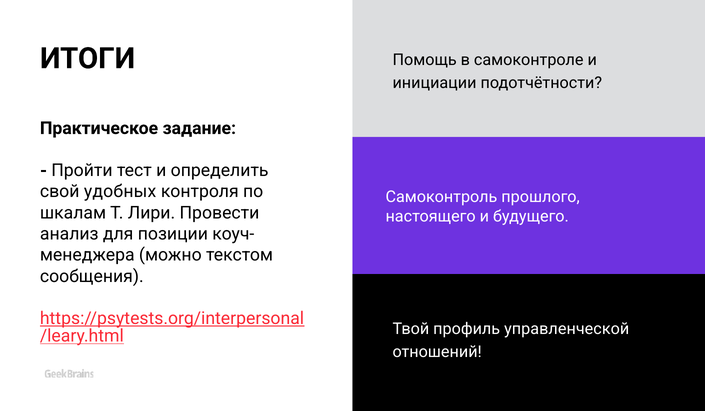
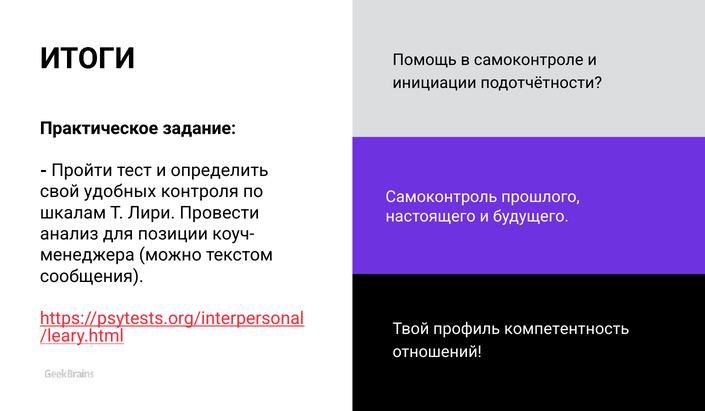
управленческой: управленческой -> компетентность
